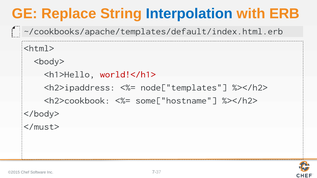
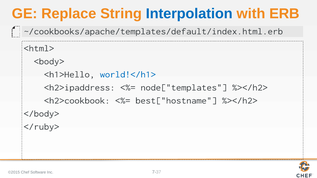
world!</h1> colour: red -> blue
some["hostname: some["hostname -> best["hostname
</must>: </must> -> </ruby>
